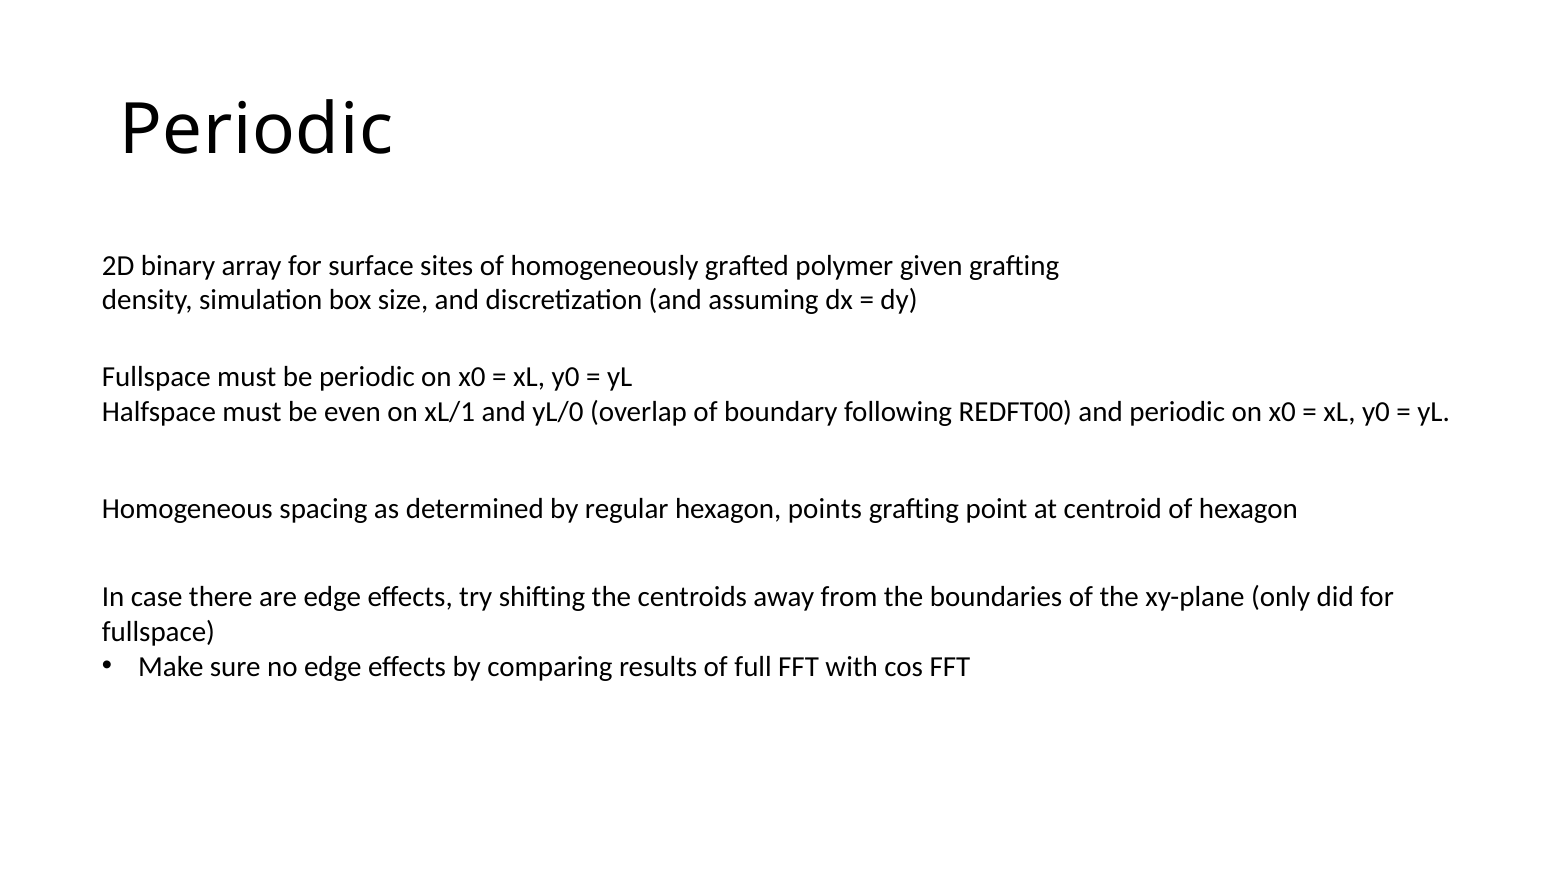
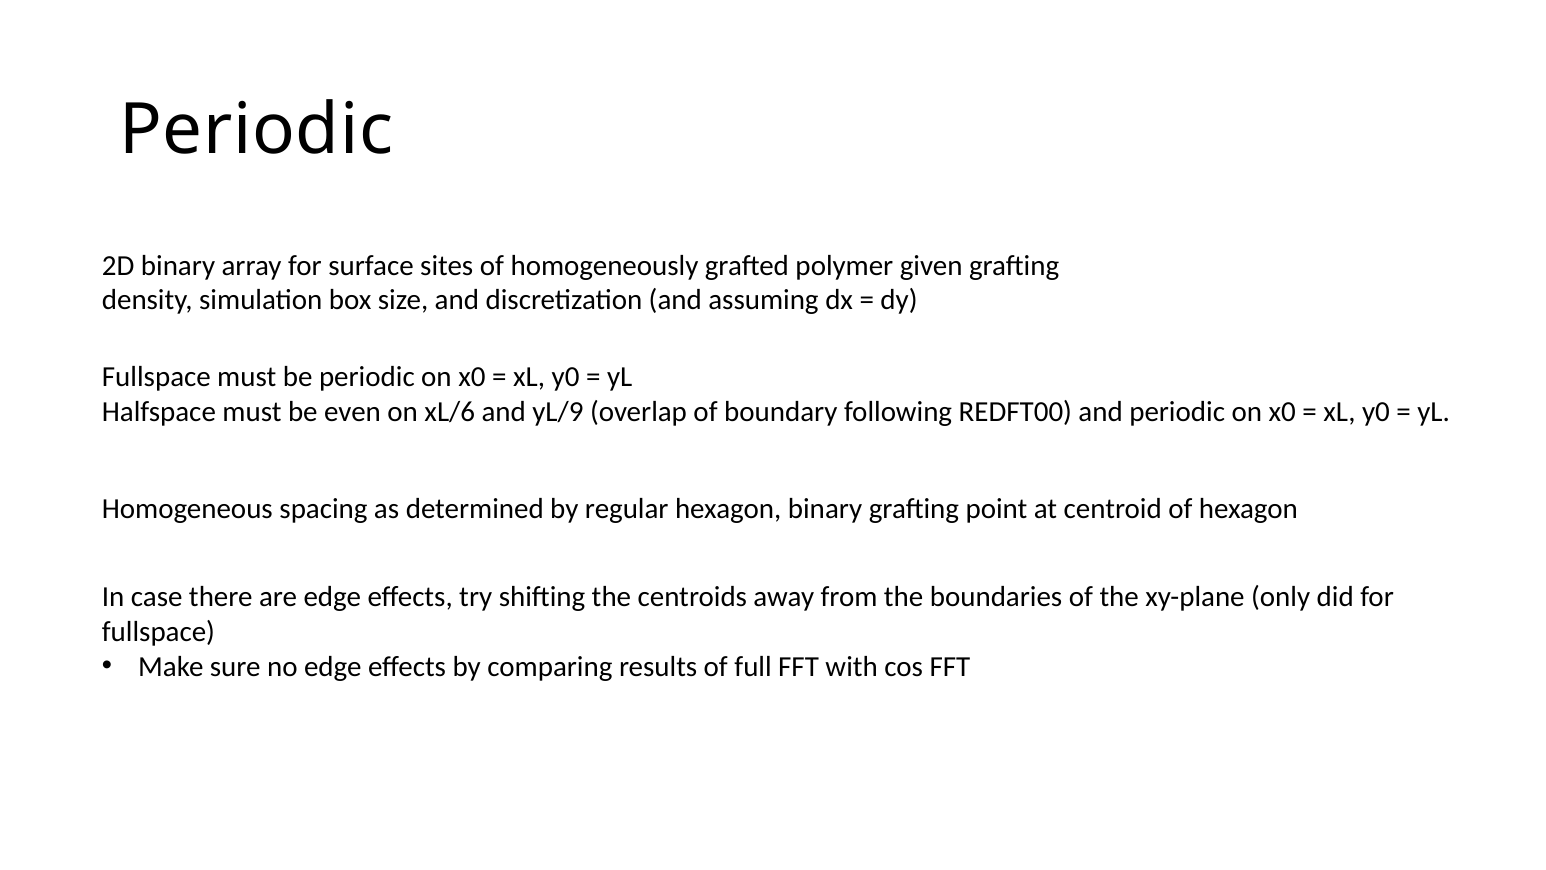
xL/1: xL/1 -> xL/6
yL/0: yL/0 -> yL/9
hexagon points: points -> binary
